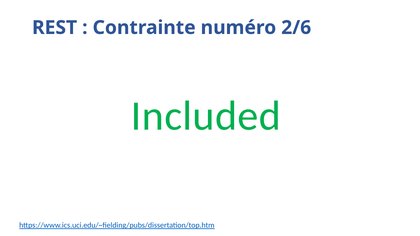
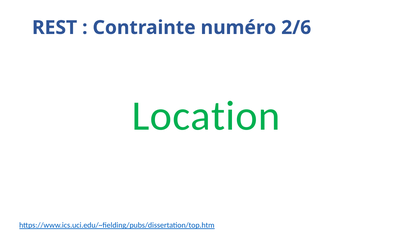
Included: Included -> Location
